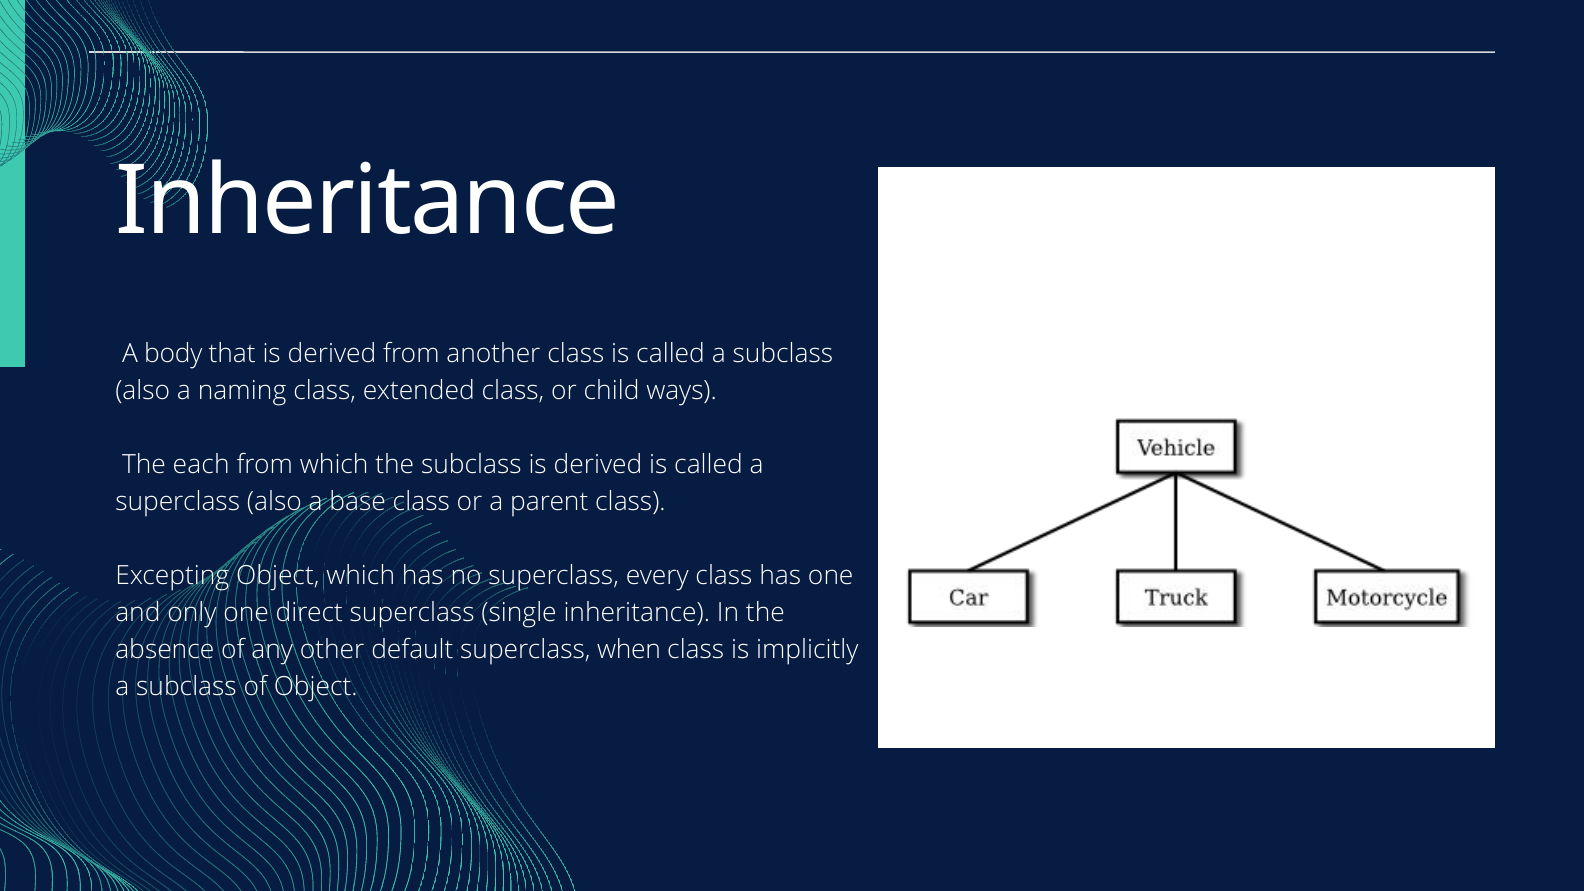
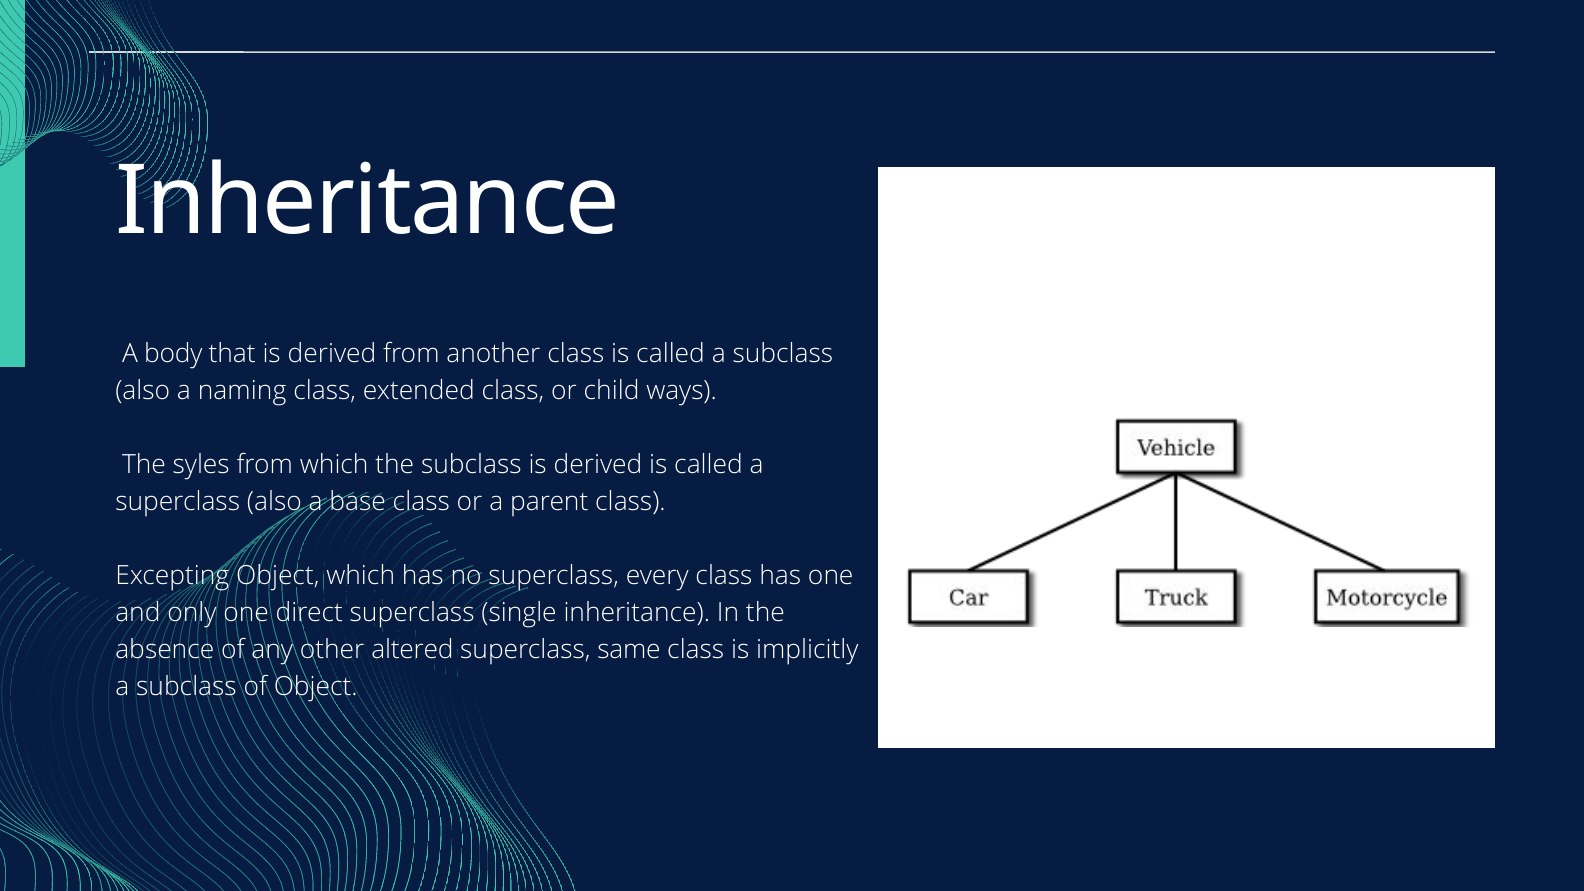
each: each -> syles
default: default -> altered
when: when -> same
